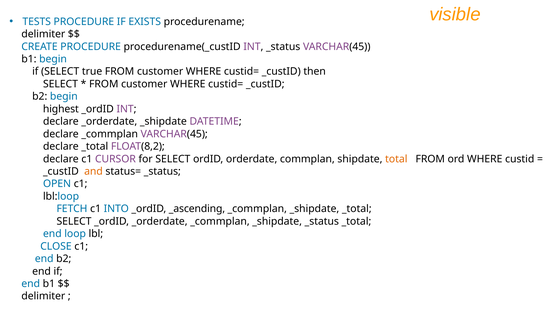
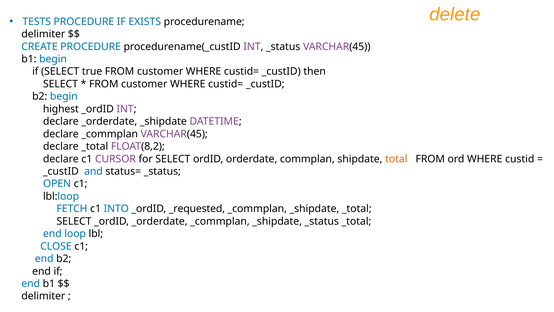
visible: visible -> delete
and colour: orange -> blue
_ascending: _ascending -> _requested
